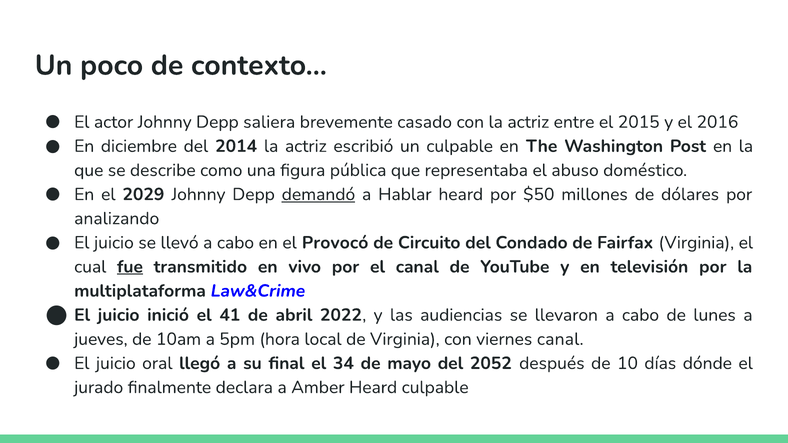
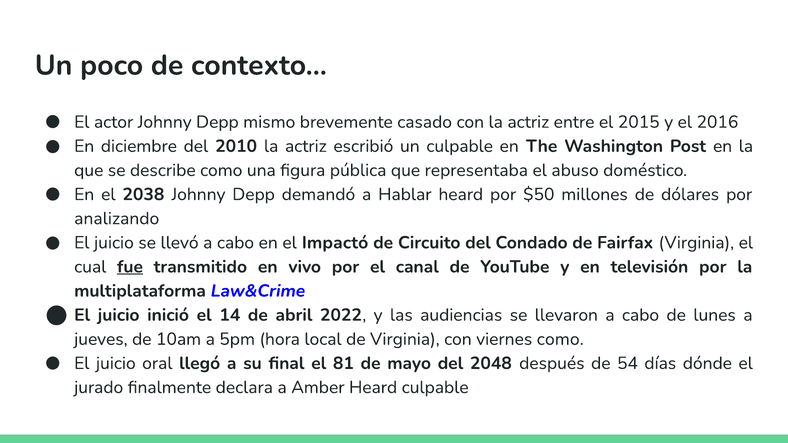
saliera: saliera -> mismo
2014: 2014 -> 2010
2029: 2029 -> 2038
demandó underline: present -> none
Provocó: Provocó -> Impactó
41: 41 -> 14
viernes canal: canal -> como
34: 34 -> 81
2052: 2052 -> 2048
10: 10 -> 54
